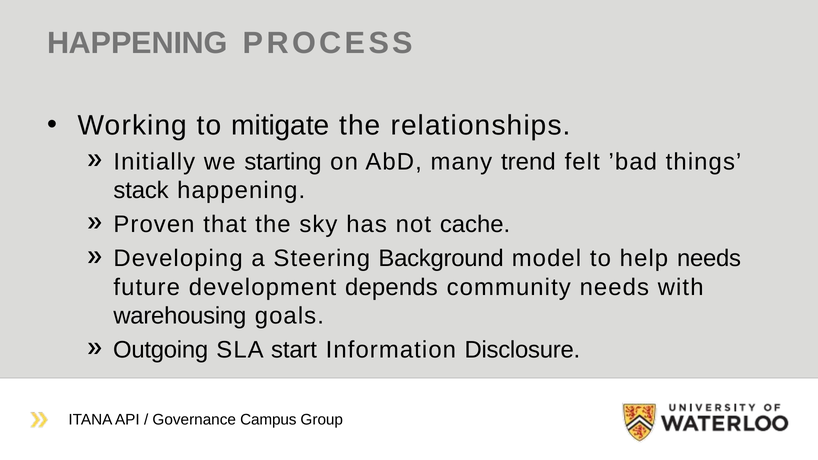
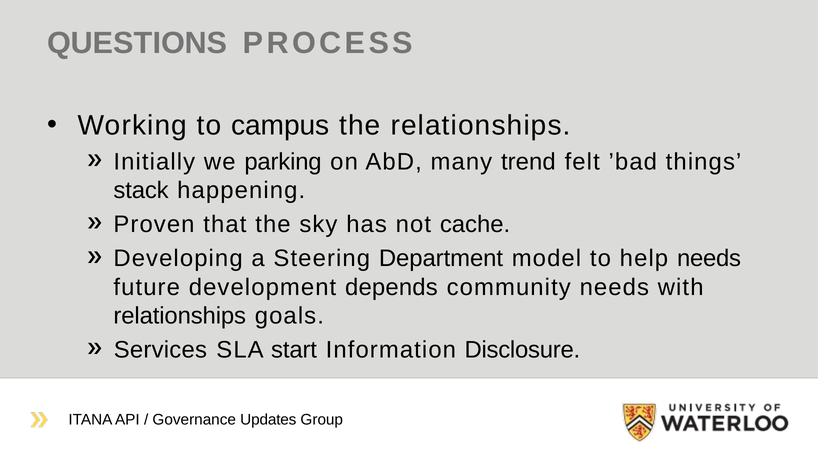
HAPPENING at (137, 43): HAPPENING -> QUESTIONS
mitigate: mitigate -> campus
starting: starting -> parking
Background: Background -> Department
warehousing at (180, 316): warehousing -> relationships
Outgoing: Outgoing -> Services
Campus: Campus -> Updates
